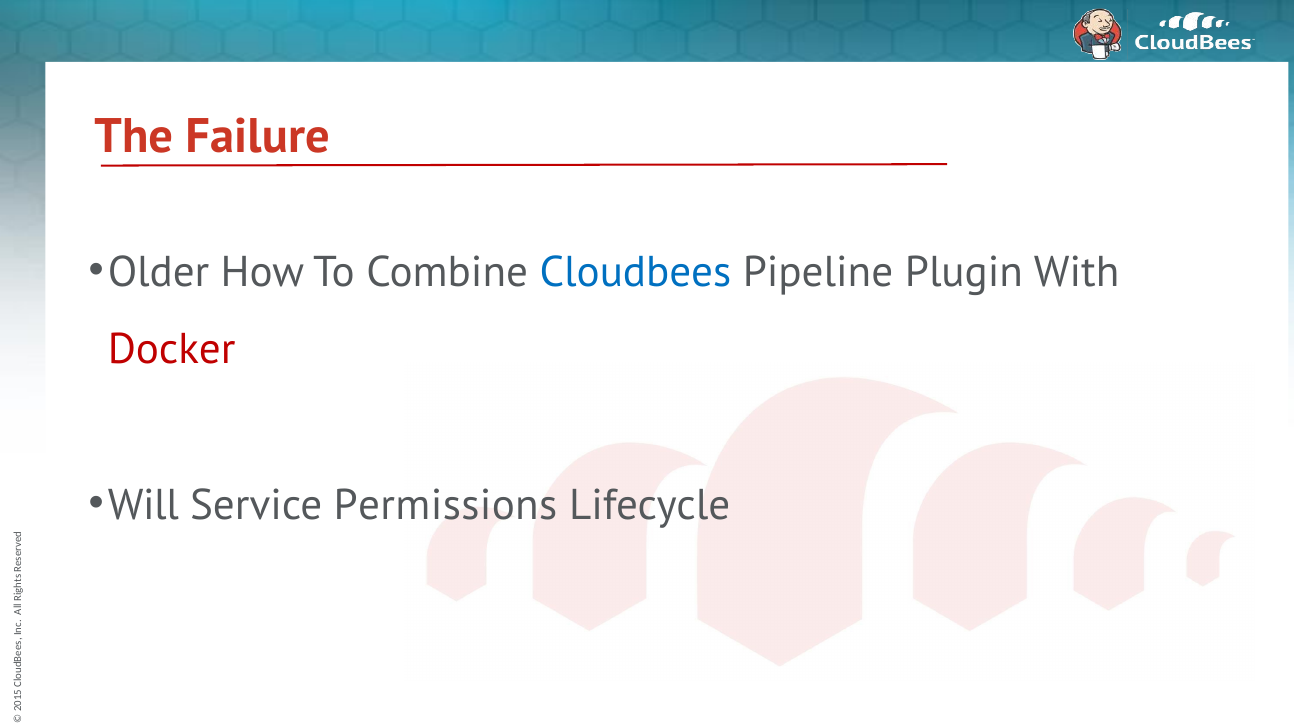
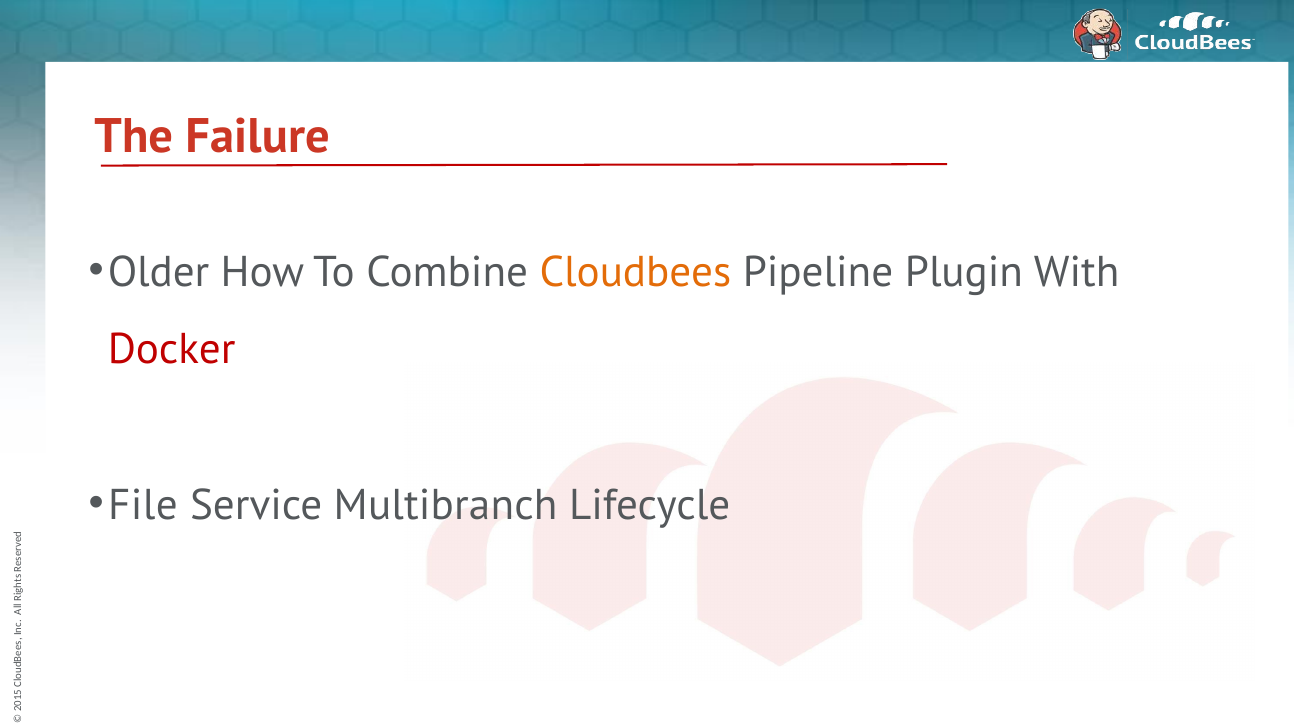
Cloudbees colour: blue -> orange
Will: Will -> File
Permissions: Permissions -> Multibranch
